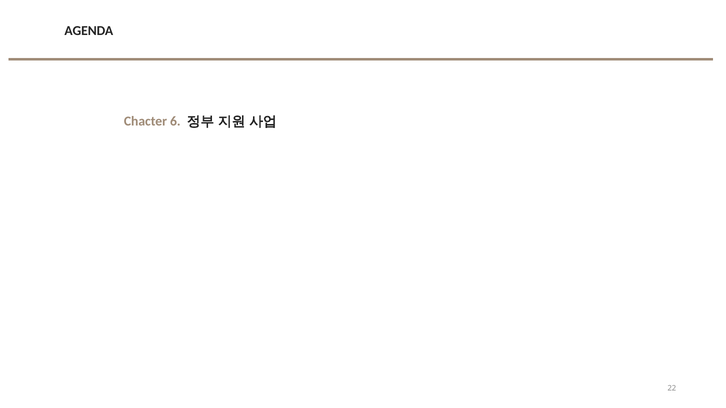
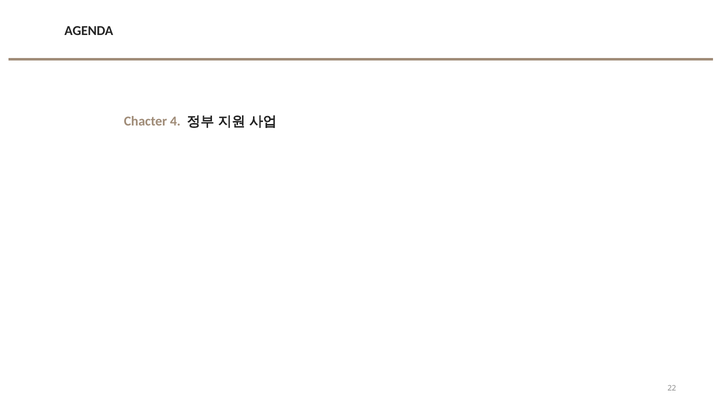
6: 6 -> 4
